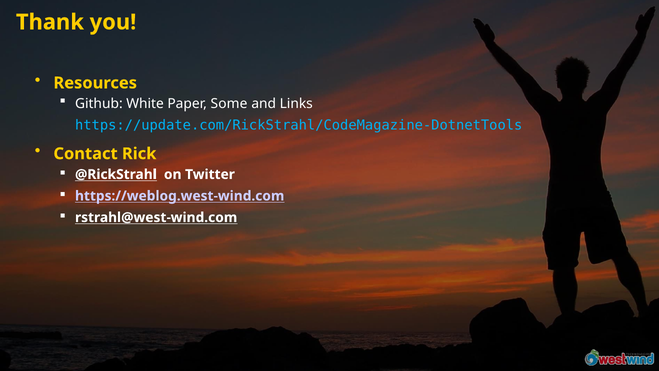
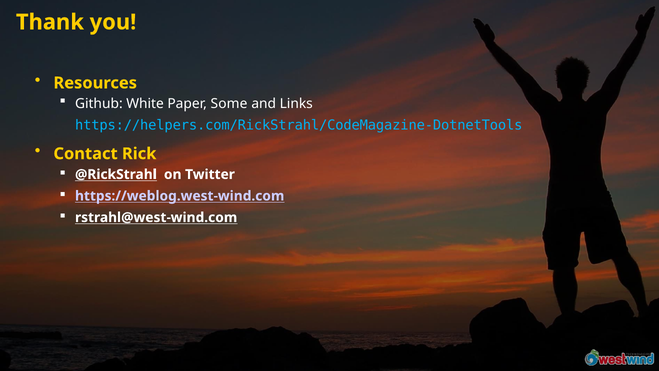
https://update.com/RickStrahl/CodeMagazine-DotnetTools: https://update.com/RickStrahl/CodeMagazine-DotnetTools -> https://helpers.com/RickStrahl/CodeMagazine-DotnetTools
